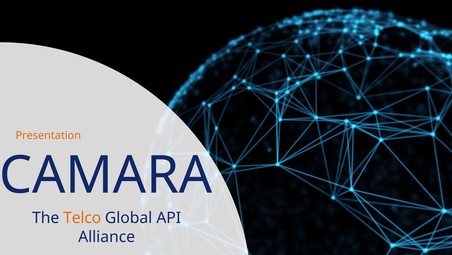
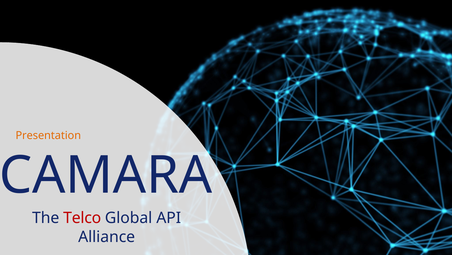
Telco colour: orange -> red
